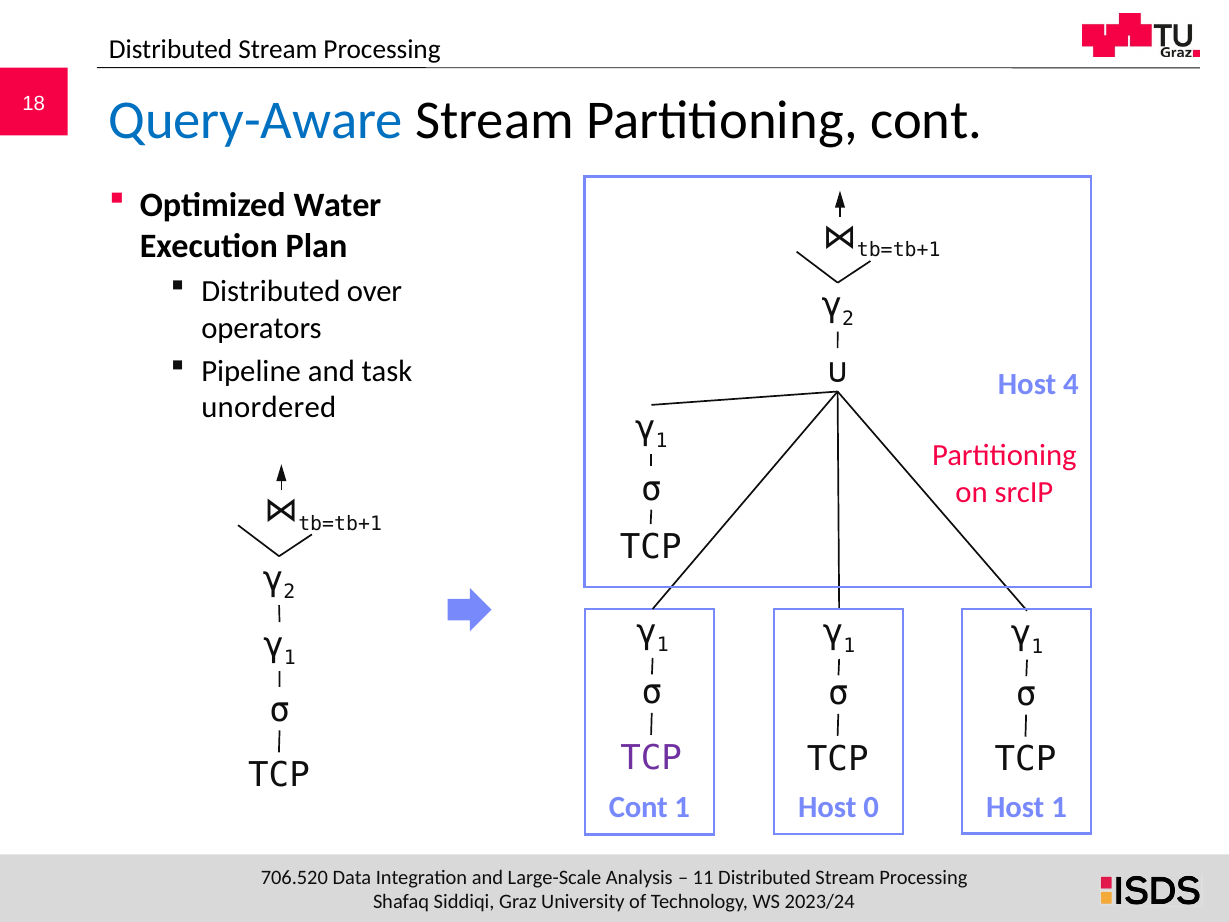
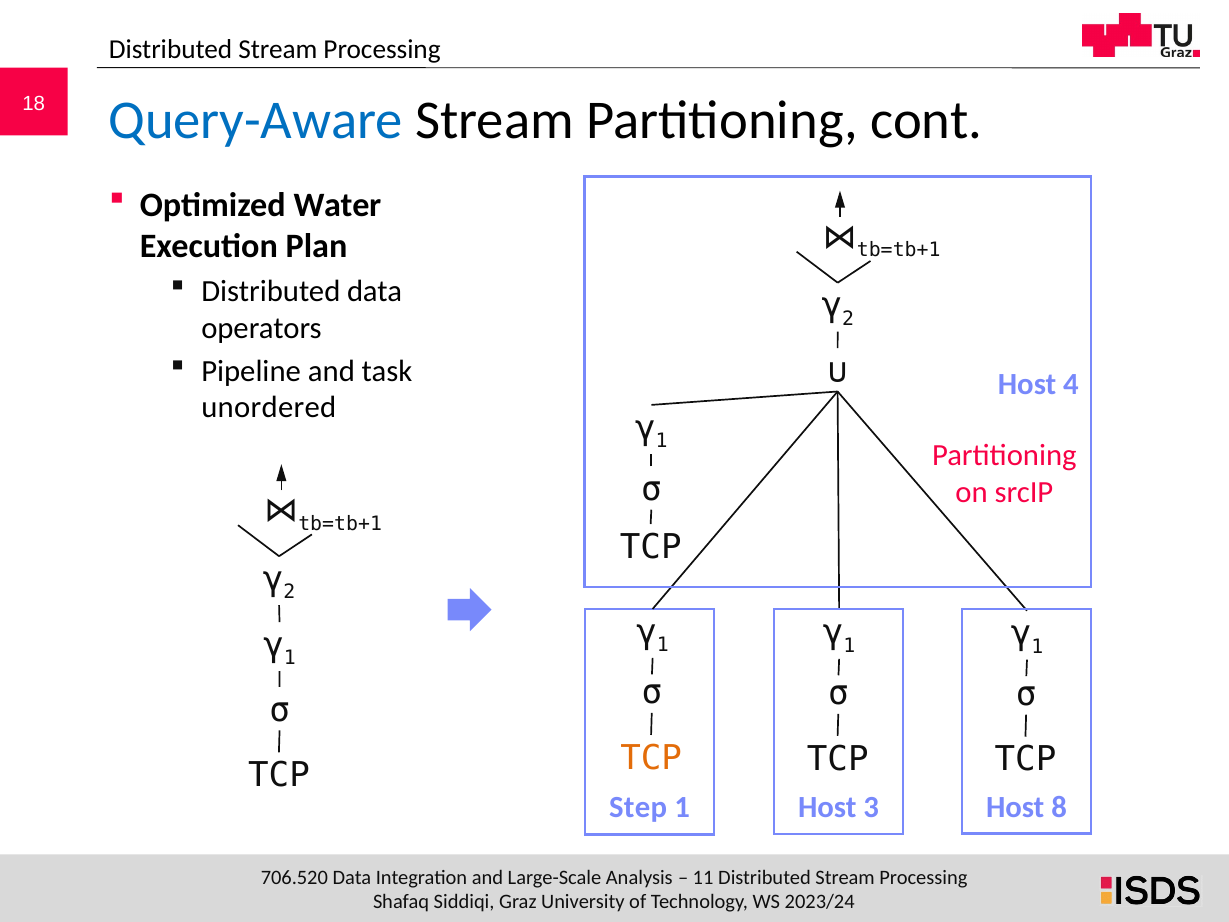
Distributed over: over -> data
TCP at (651, 758) colour: purple -> orange
0: 0 -> 3
Host 1: 1 -> 8
Cont at (638, 808): Cont -> Step
